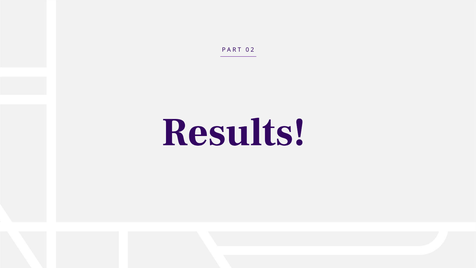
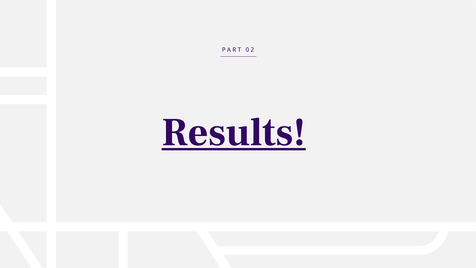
Results underline: none -> present
